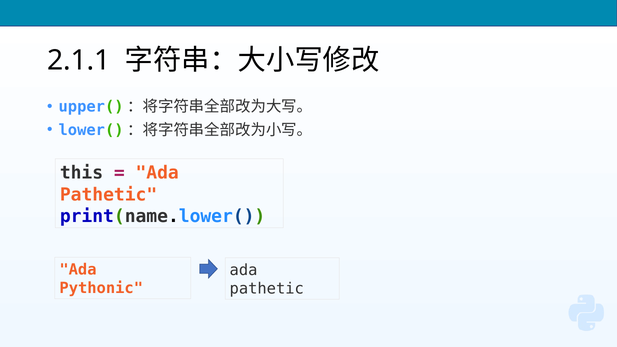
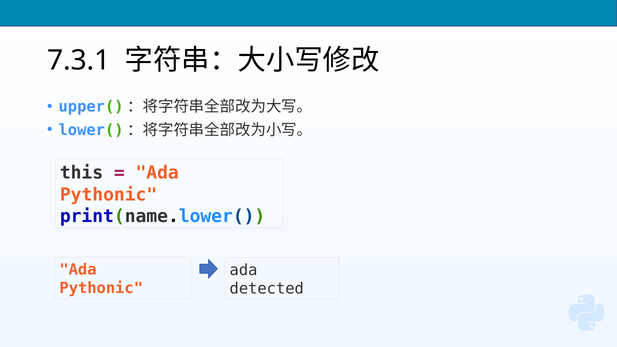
2.1.1: 2.1.1 -> 7.3.1
Pathetic at (109, 195): Pathetic -> Pythonic
pathetic at (267, 289): pathetic -> detected
